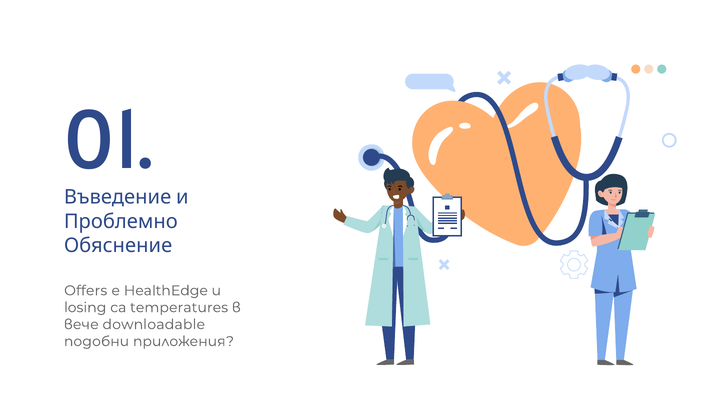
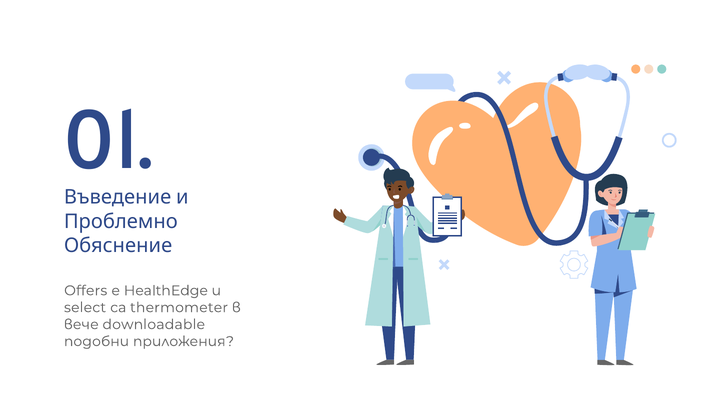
losing: losing -> select
temperatures: temperatures -> thermometer
